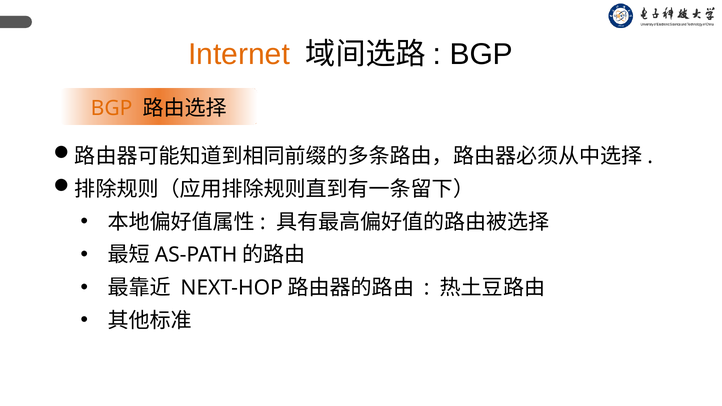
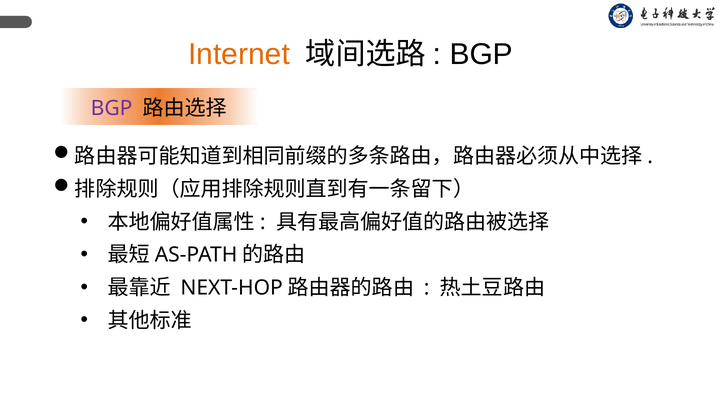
BGP at (112, 108) colour: orange -> purple
